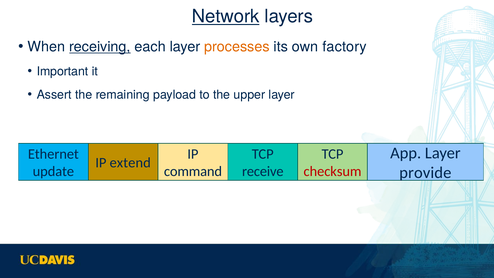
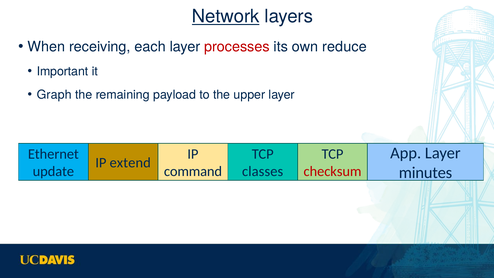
receiving underline: present -> none
processes colour: orange -> red
factory: factory -> reduce
Assert: Assert -> Graph
receive: receive -> classes
provide: provide -> minutes
